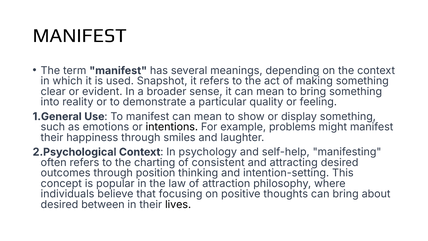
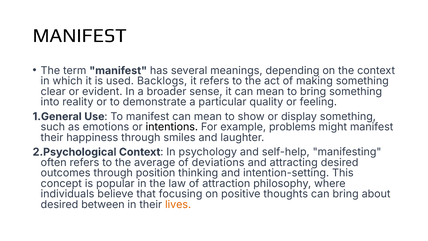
Snapshot: Snapshot -> Backlogs
charting: charting -> average
consistent: consistent -> deviations
lives colour: black -> orange
